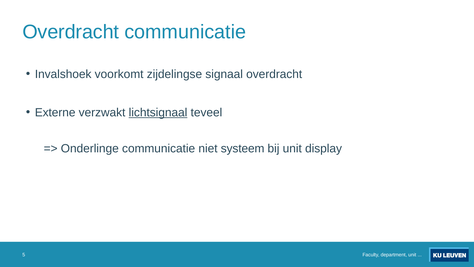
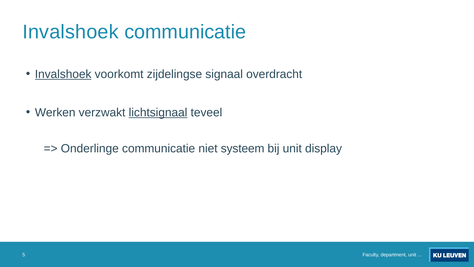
Overdracht at (71, 32): Overdracht -> Invalshoek
Invalshoek at (63, 74) underline: none -> present
Externe: Externe -> Werken
